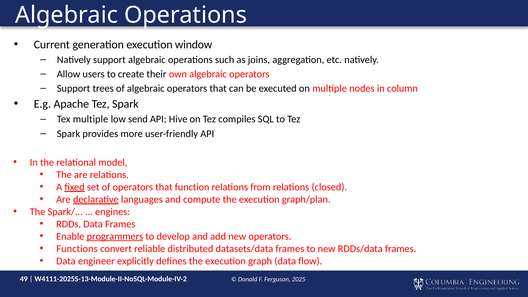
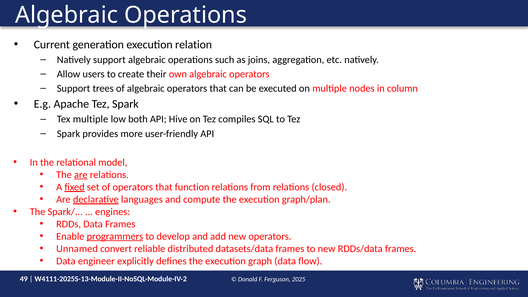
window: window -> relation
send: send -> both
are at (81, 175) underline: none -> present
Functions: Functions -> Unnamed
